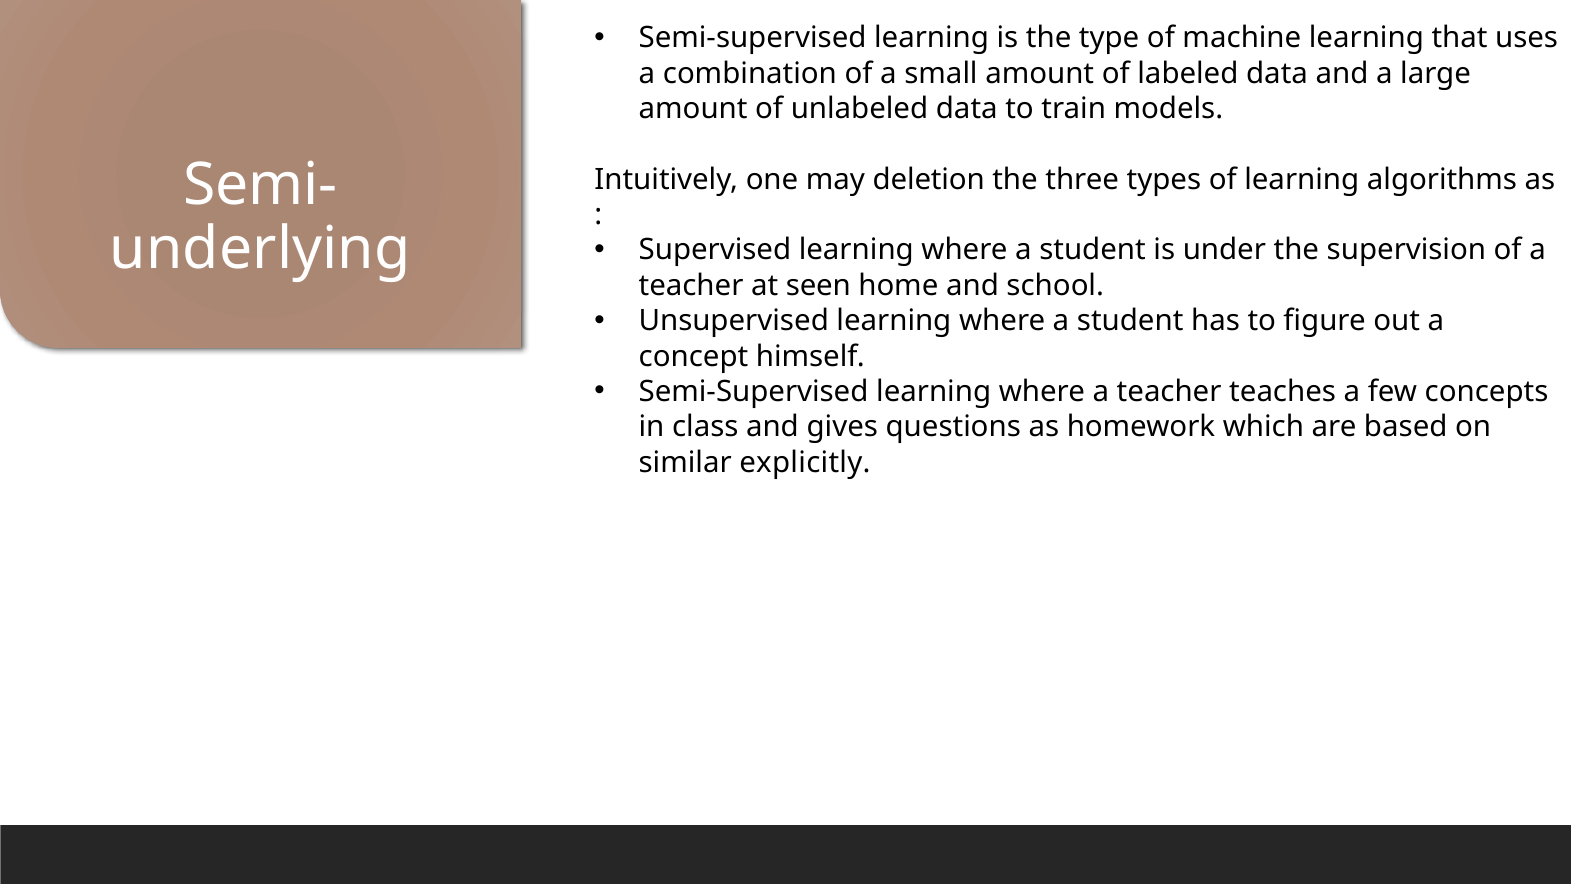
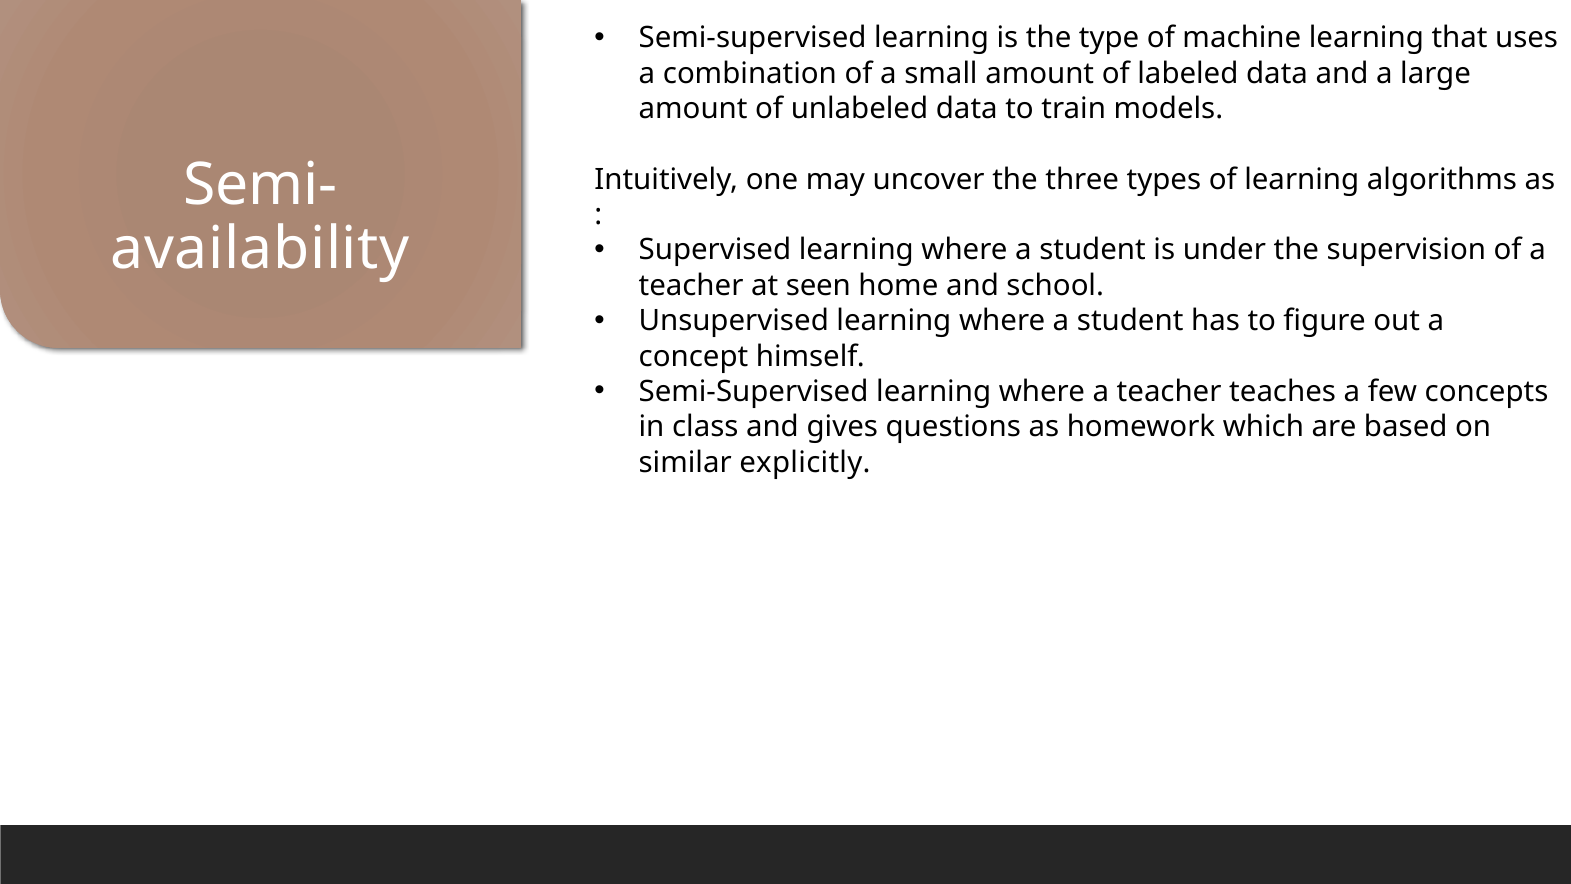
deletion: deletion -> uncover
underlying: underlying -> availability
